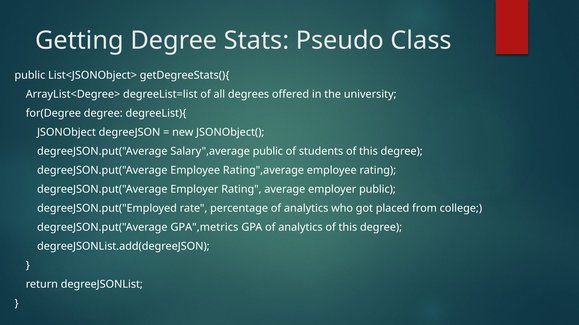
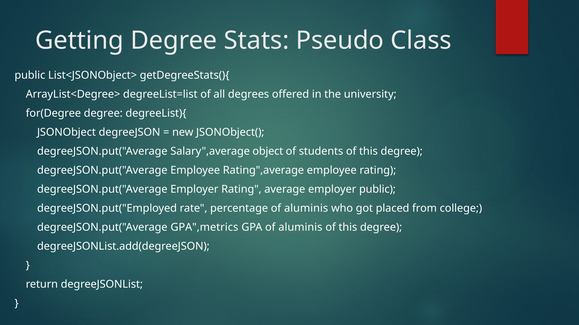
Salary",average public: public -> object
percentage of analytics: analytics -> aluminis
GPA of analytics: analytics -> aluminis
